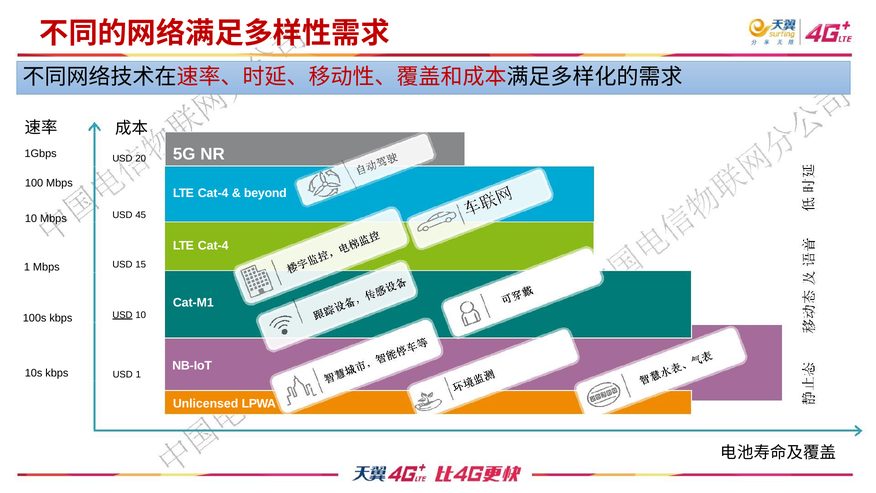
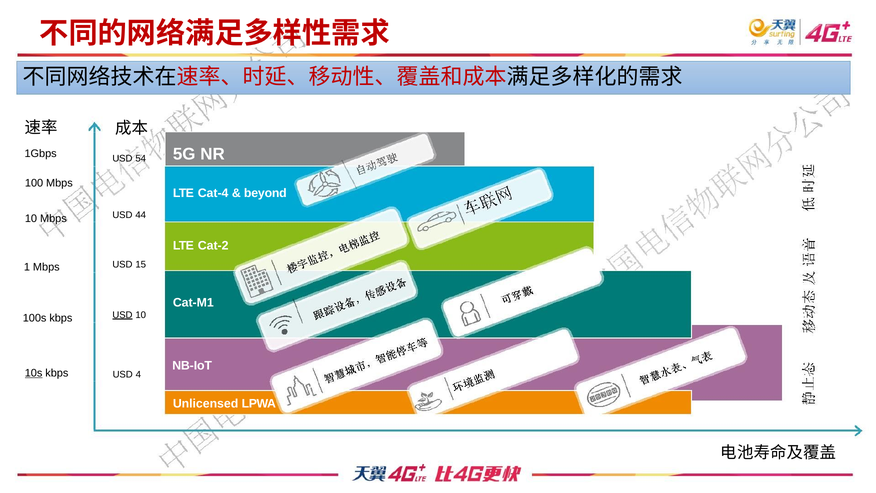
20: 20 -> 54
45: 45 -> 44
Cat-4 at (213, 245): Cat-4 -> Cat-2
10s underline: none -> present
USD 1: 1 -> 4
